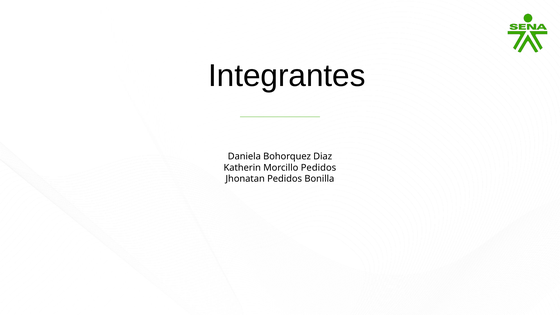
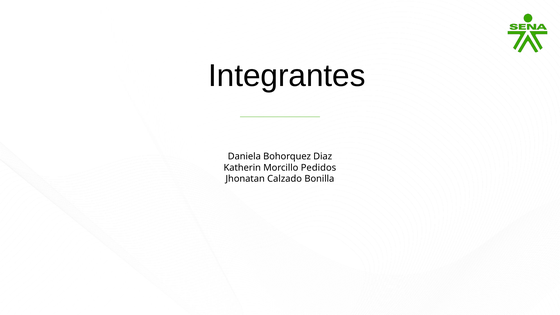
Jhonatan Pedidos: Pedidos -> Calzado
